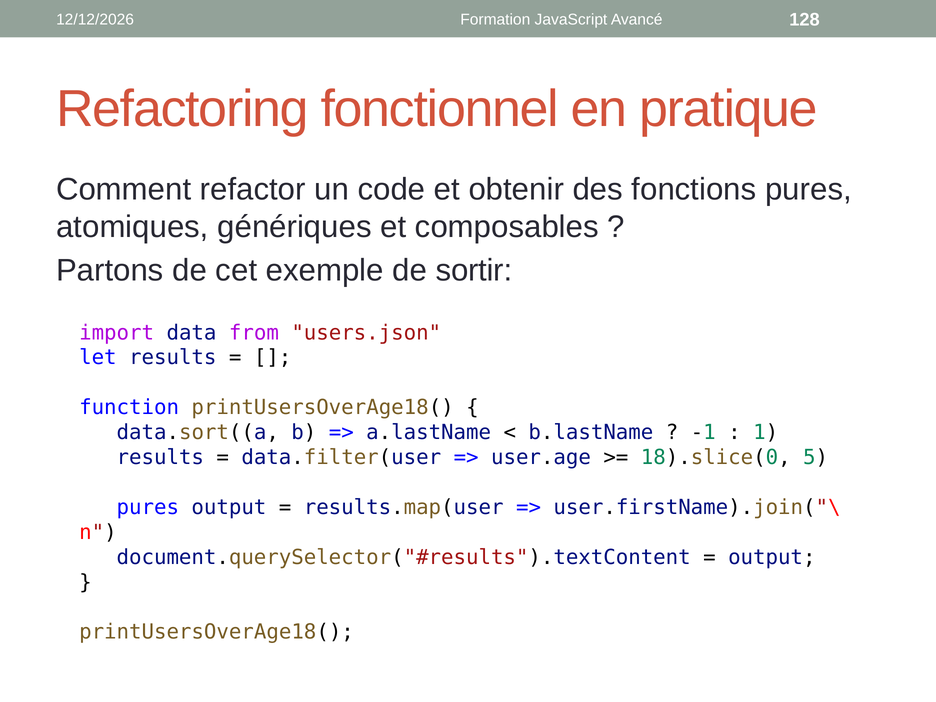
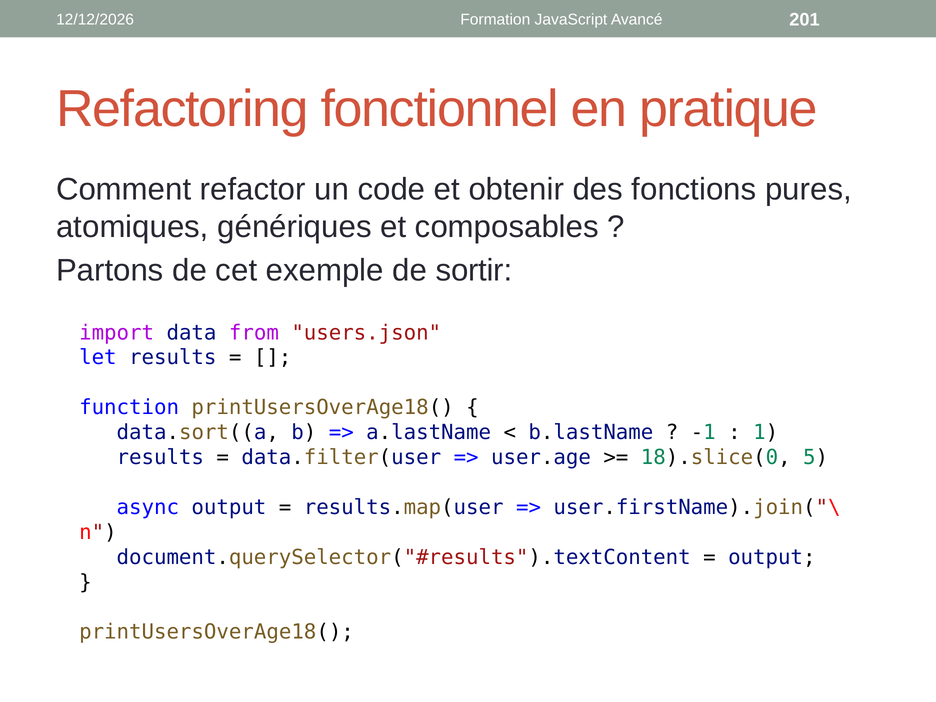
128: 128 -> 201
pures at (148, 507): pures -> async
